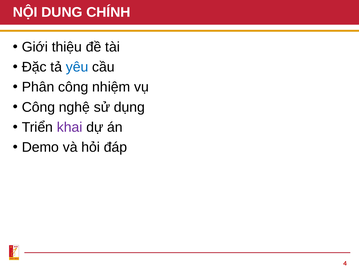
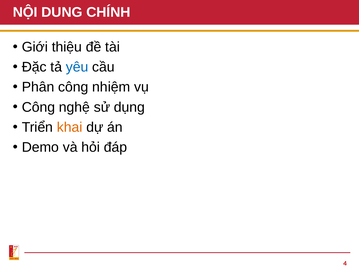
khai colour: purple -> orange
